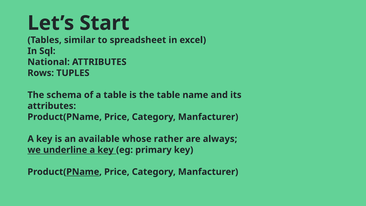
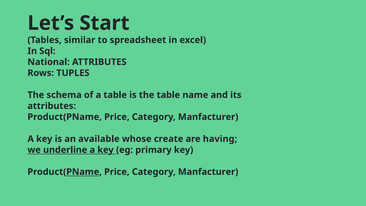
rather: rather -> create
always: always -> having
